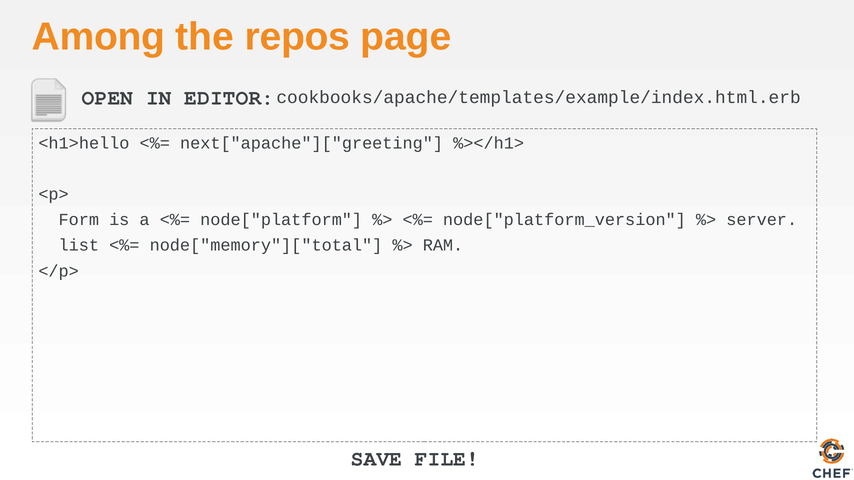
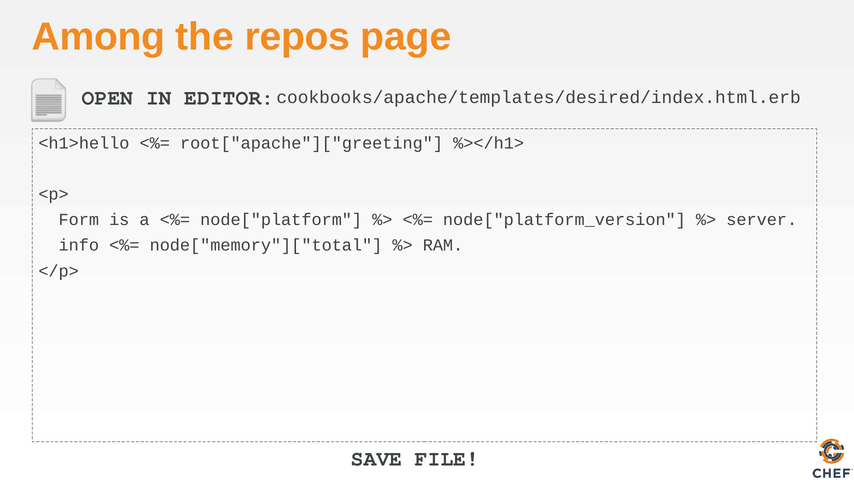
cookbooks/apache/templates/example/index.html.erb: cookbooks/apache/templates/example/index.html.erb -> cookbooks/apache/templates/desired/index.html.erb
next["apache"]["greeting: next["apache"]["greeting -> root["apache"]["greeting
list: list -> info
